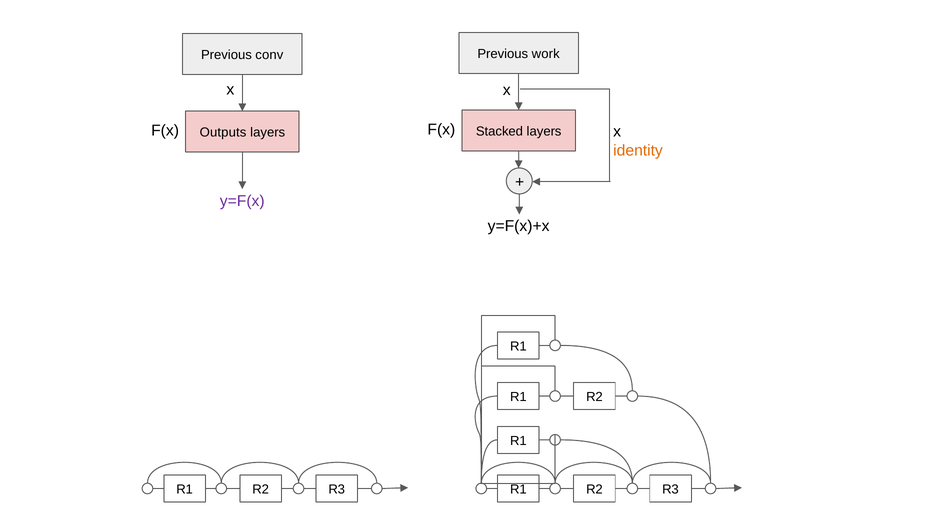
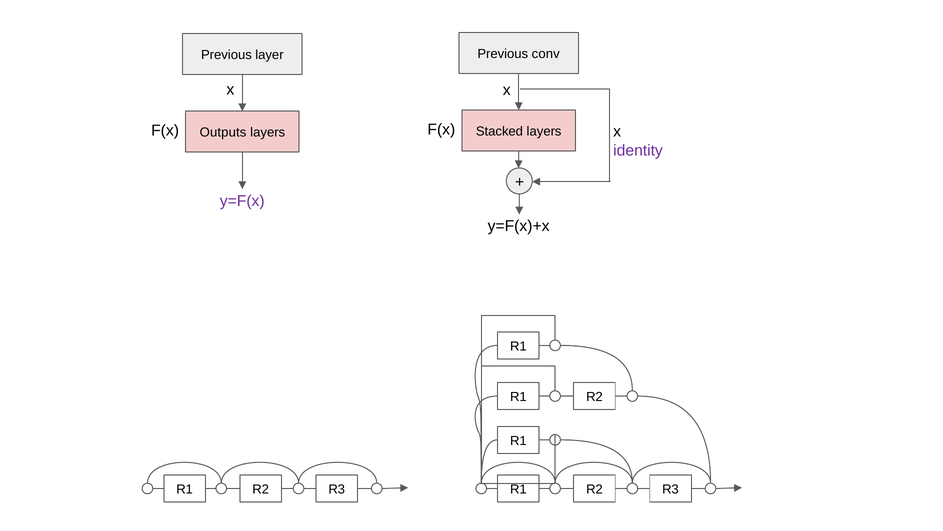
work: work -> conv
conv: conv -> layer
identity colour: orange -> purple
